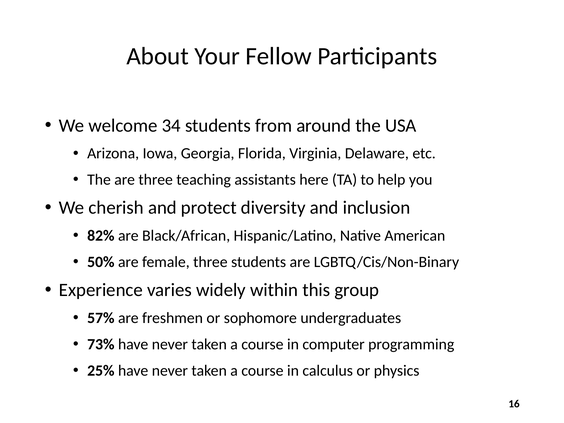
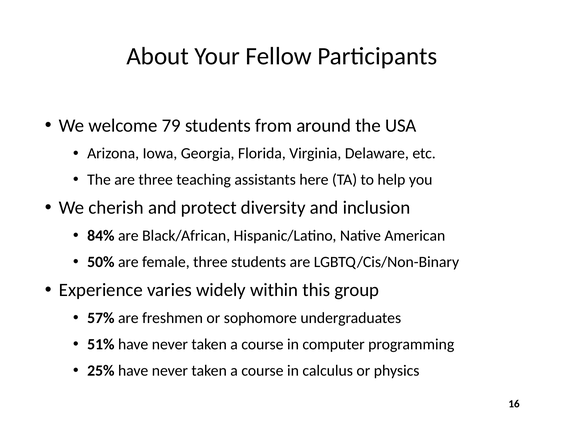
34: 34 -> 79
82%: 82% -> 84%
73%: 73% -> 51%
